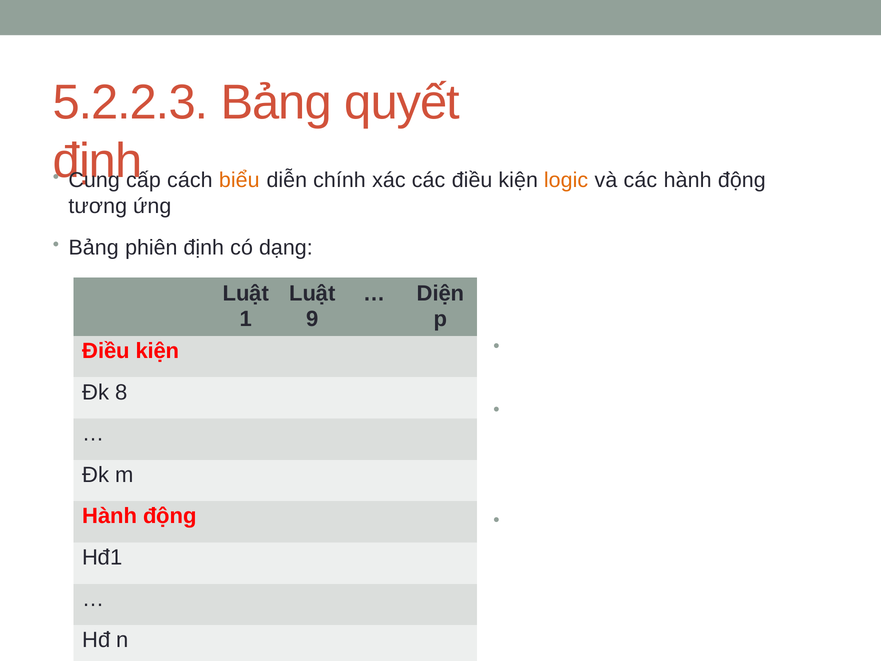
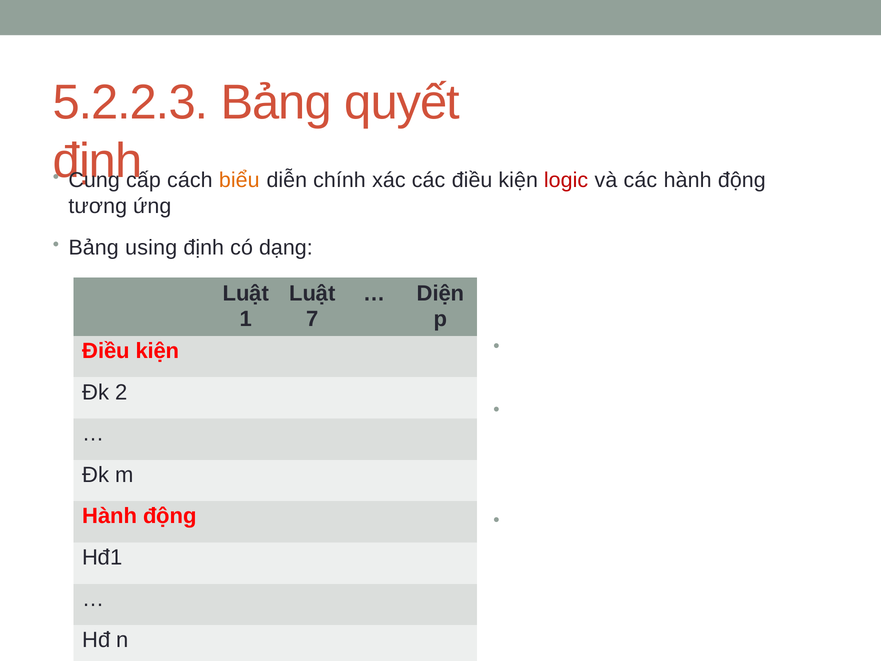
logic colour: orange -> red
phiên: phiên -> using
9: 9 -> 7
8: 8 -> 2
